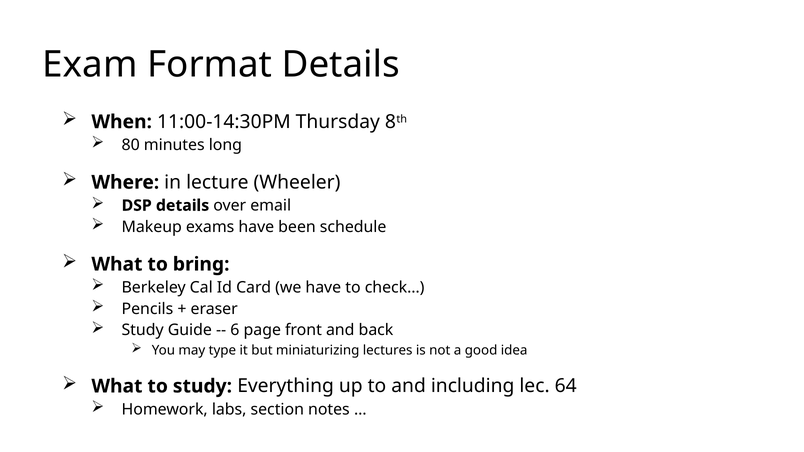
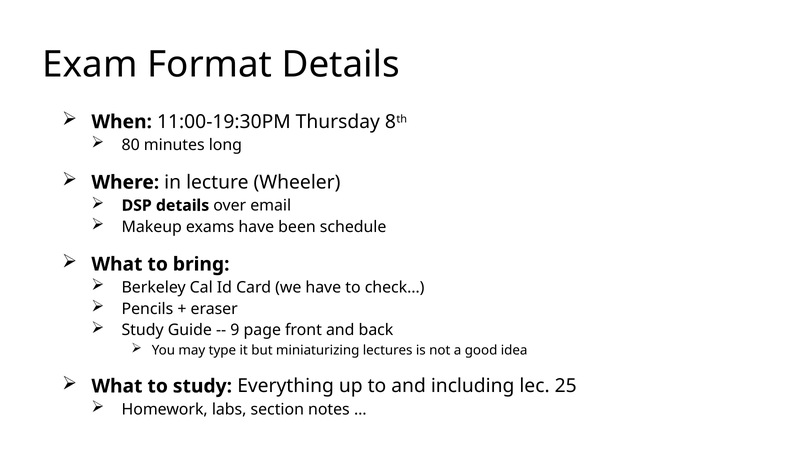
11:00-14:30PM: 11:00-14:30PM -> 11:00-19:30PM
6: 6 -> 9
64: 64 -> 25
